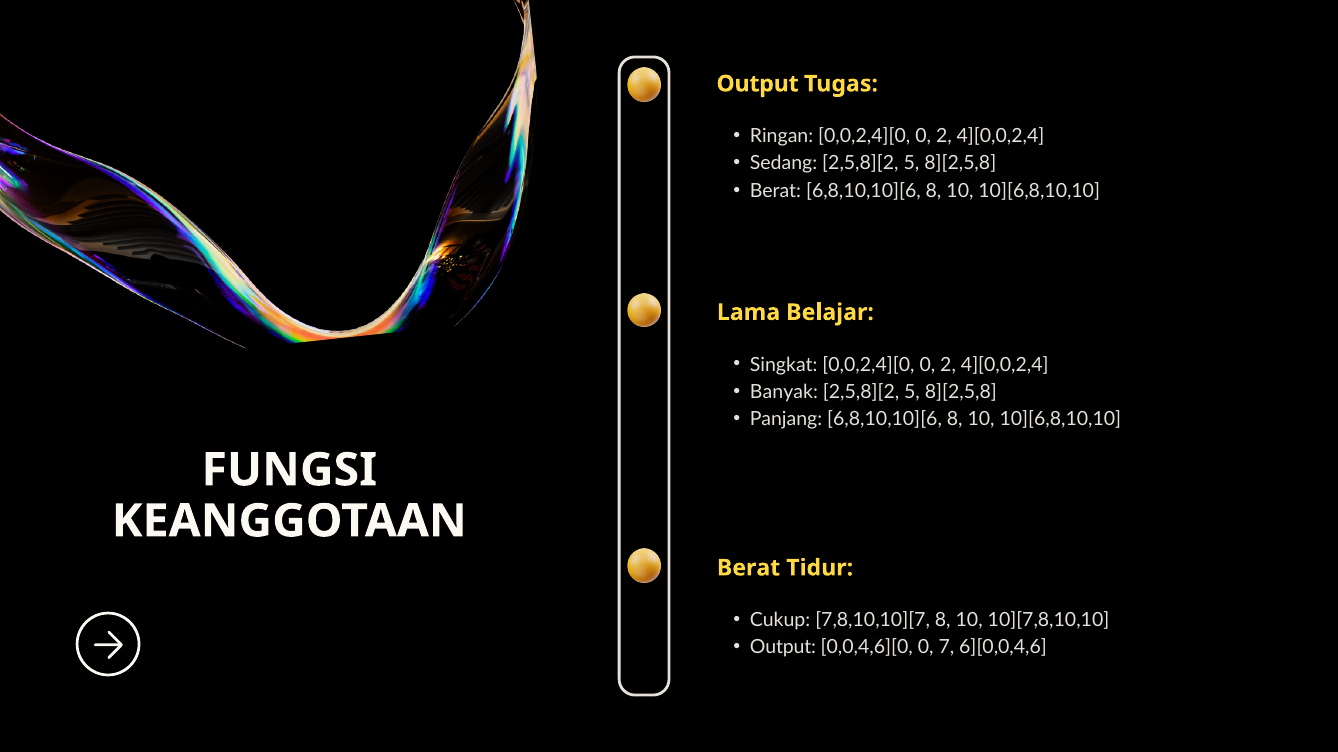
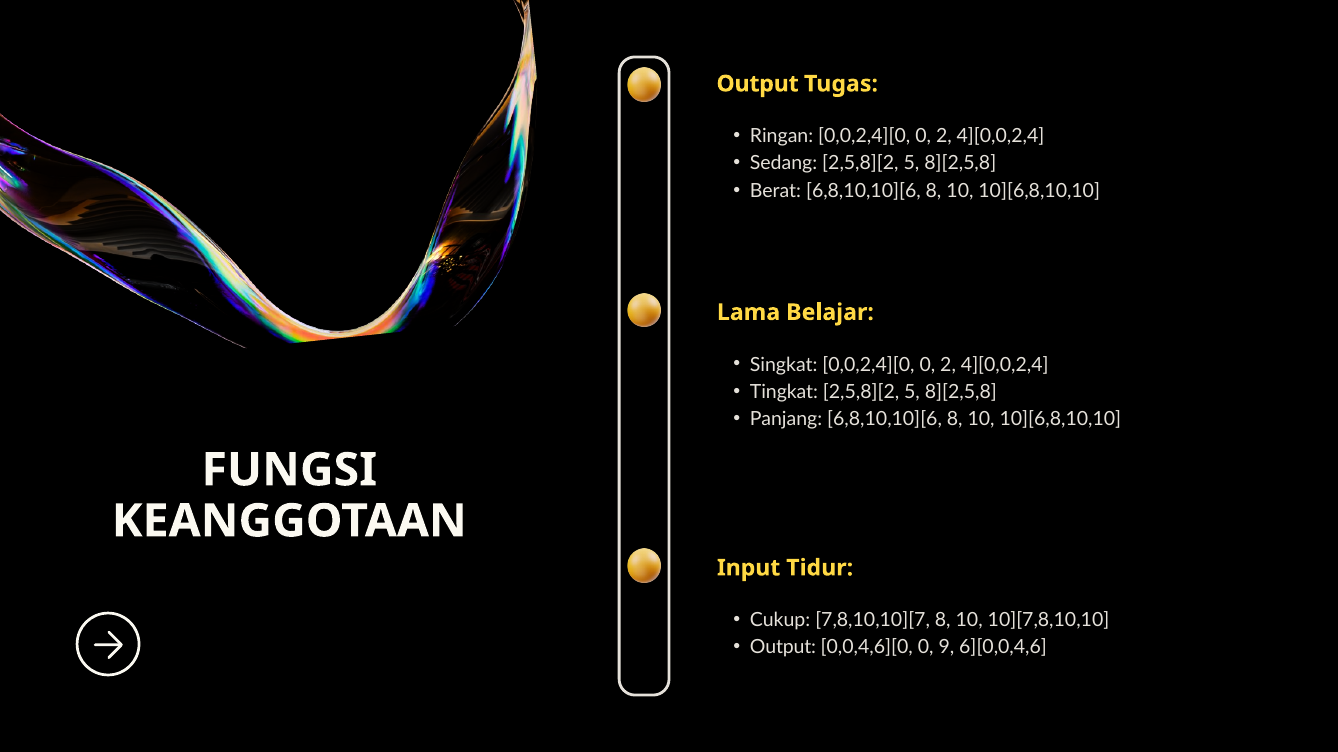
Banyak: Banyak -> Tingkat
Berat at (749, 568): Berat -> Input
7: 7 -> 9
